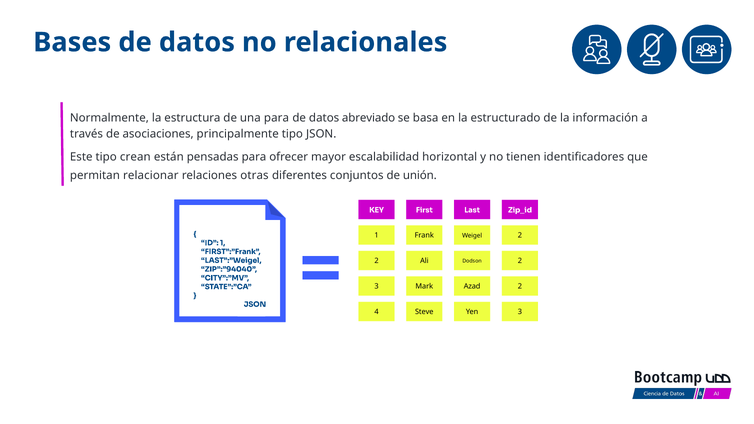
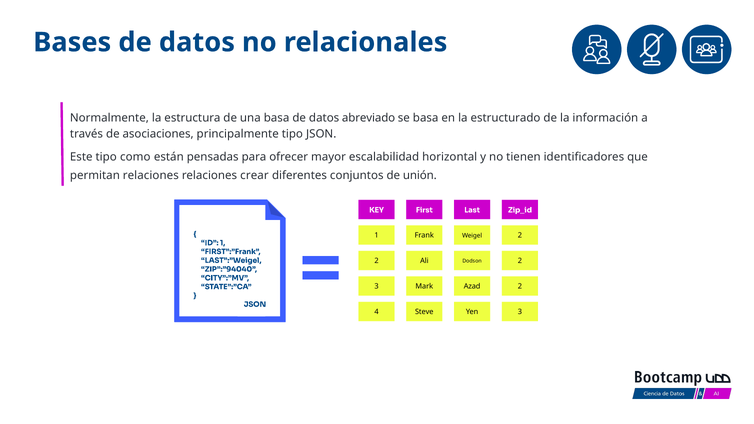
una para: para -> basa
crean: crean -> como
permitan relacionar: relacionar -> relaciones
otras: otras -> crear
